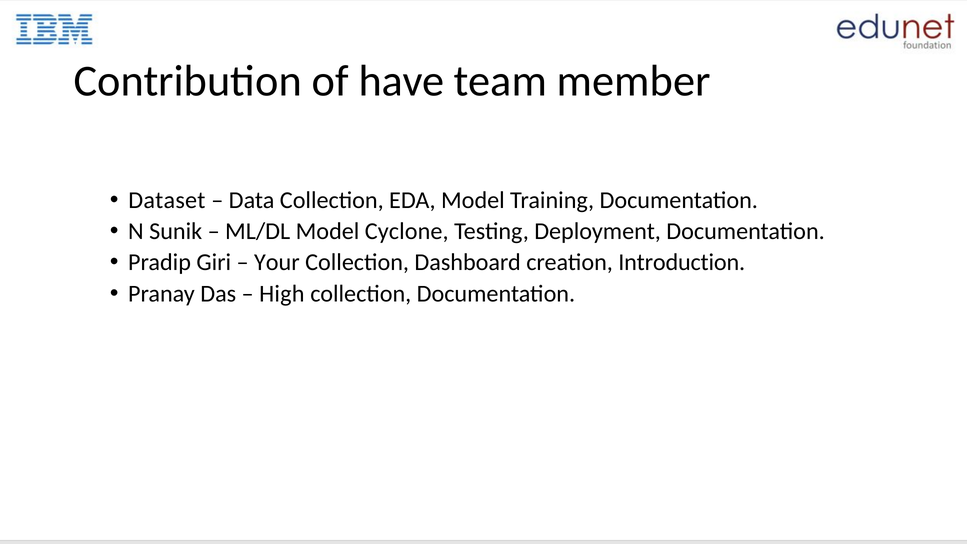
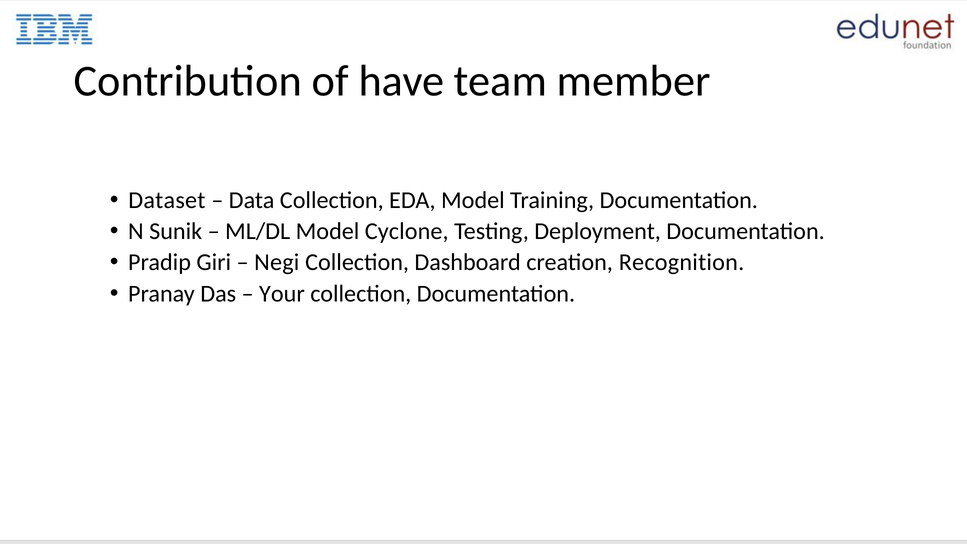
Your: Your -> Negi
Introduction: Introduction -> Recognition
High: High -> Your
